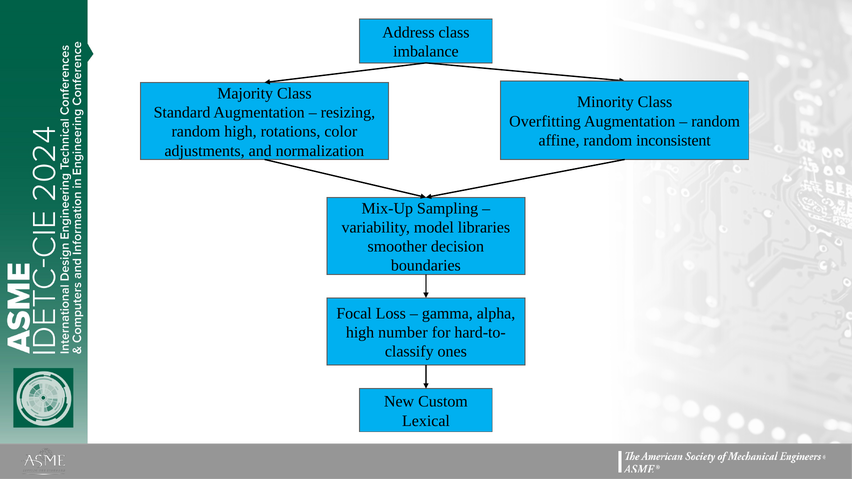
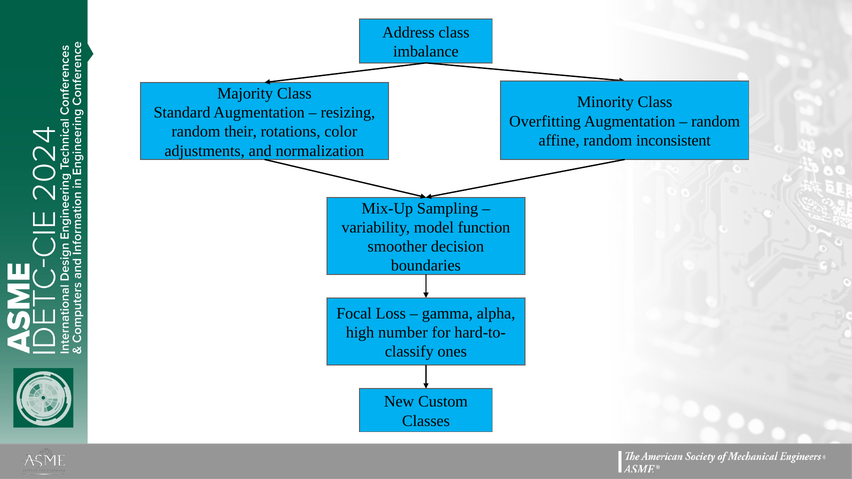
random high: high -> their
libraries: libraries -> function
Lexical: Lexical -> Classes
